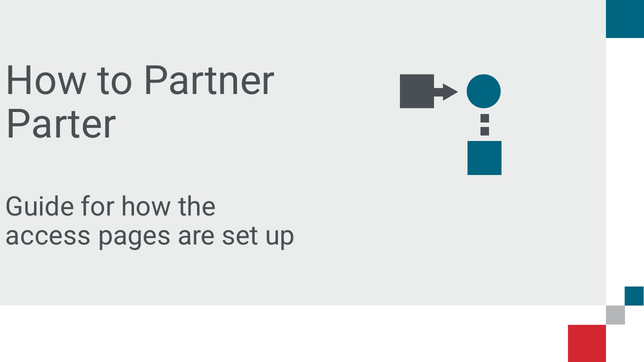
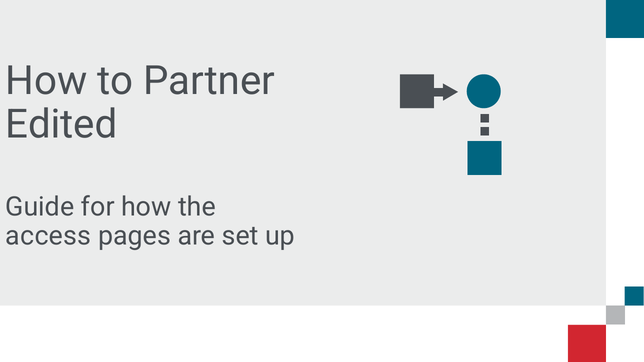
Parter: Parter -> Edited
